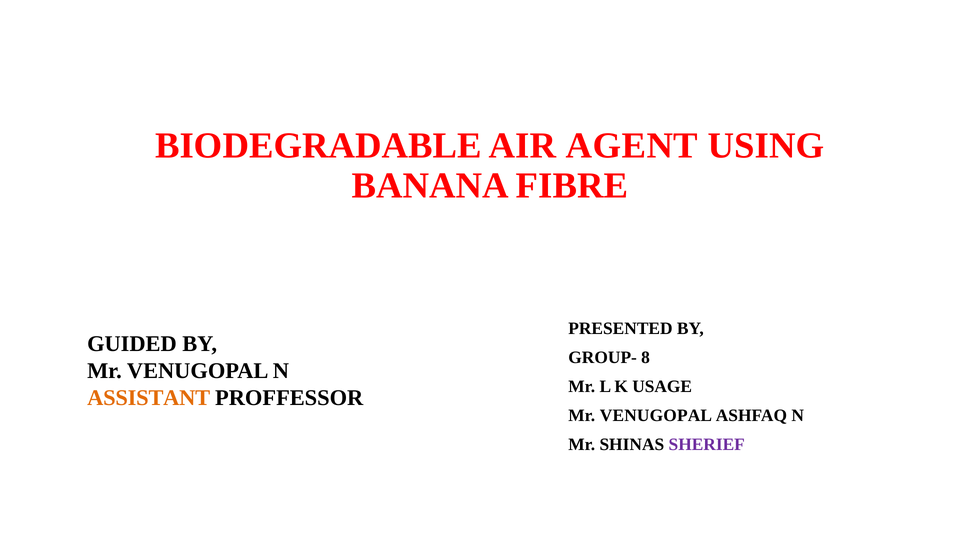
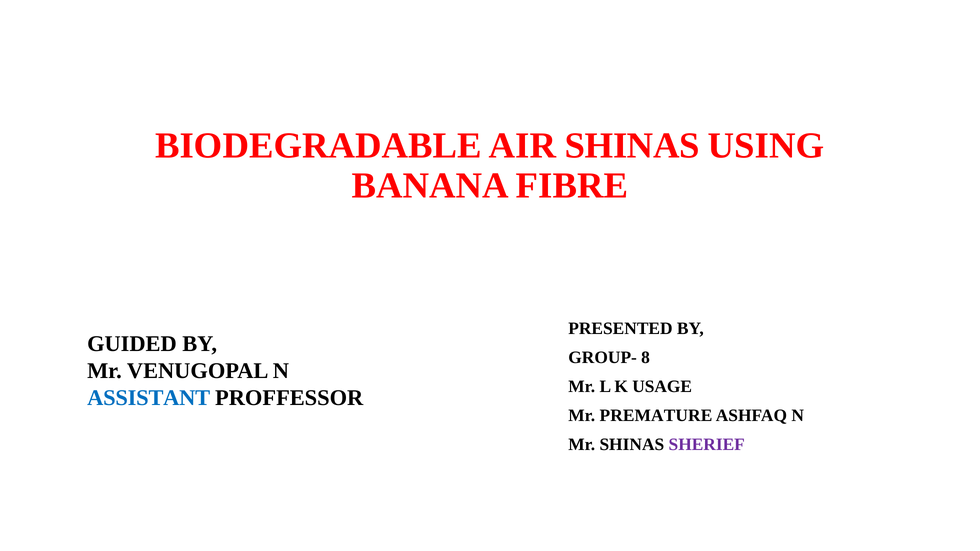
AIR AGENT: AGENT -> SHINAS
ASSISTANT colour: orange -> blue
VENUGOPAL at (656, 416): VENUGOPAL -> PREMATURE
